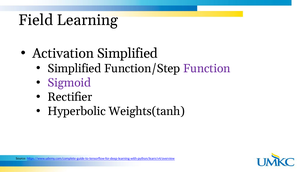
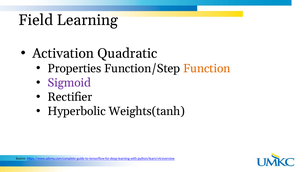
Activation Simplified: Simplified -> Quadratic
Simplified at (74, 69): Simplified -> Properties
Function colour: purple -> orange
